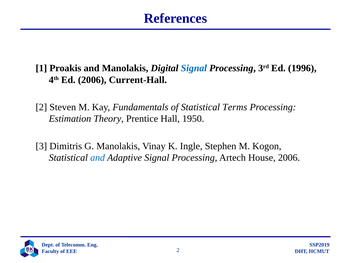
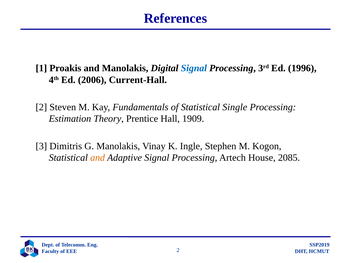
Terms: Terms -> Single
1950: 1950 -> 1909
and at (98, 158) colour: blue -> orange
House 2006: 2006 -> 2085
